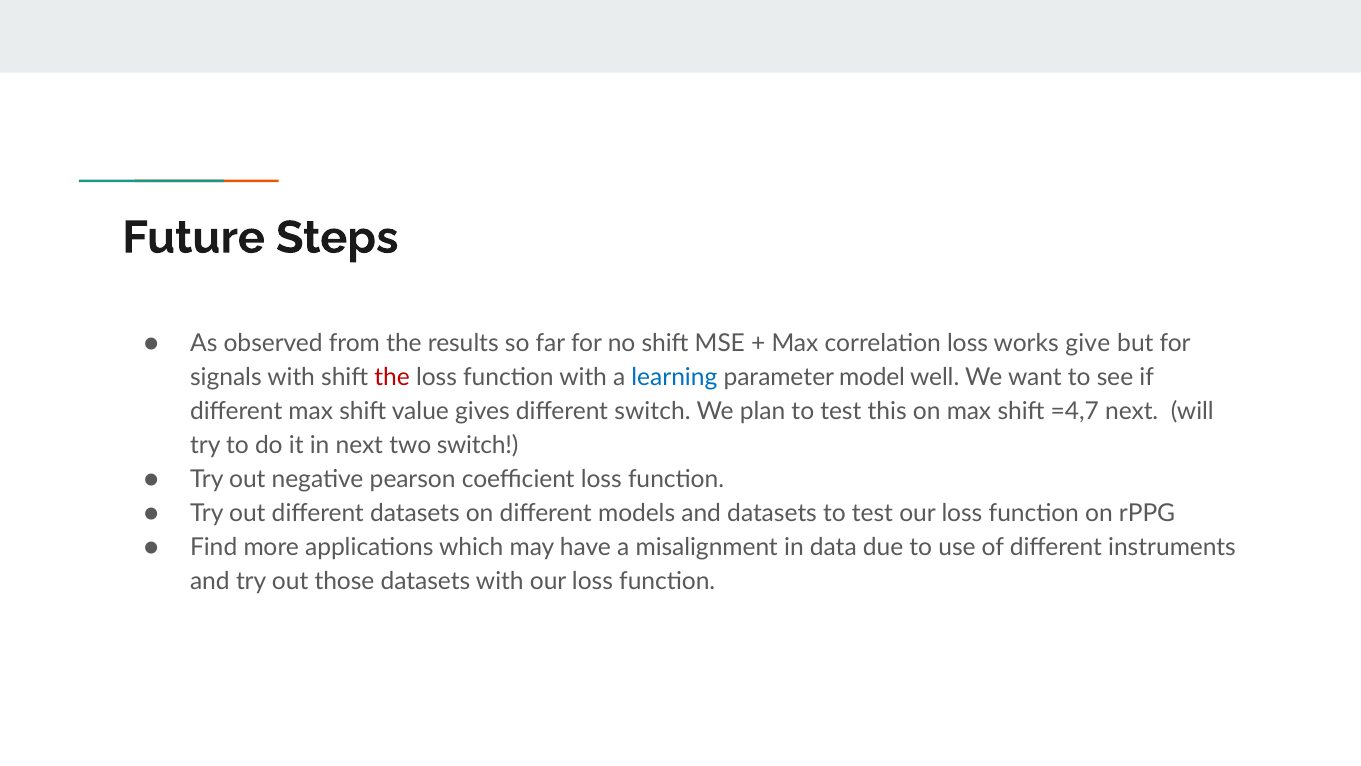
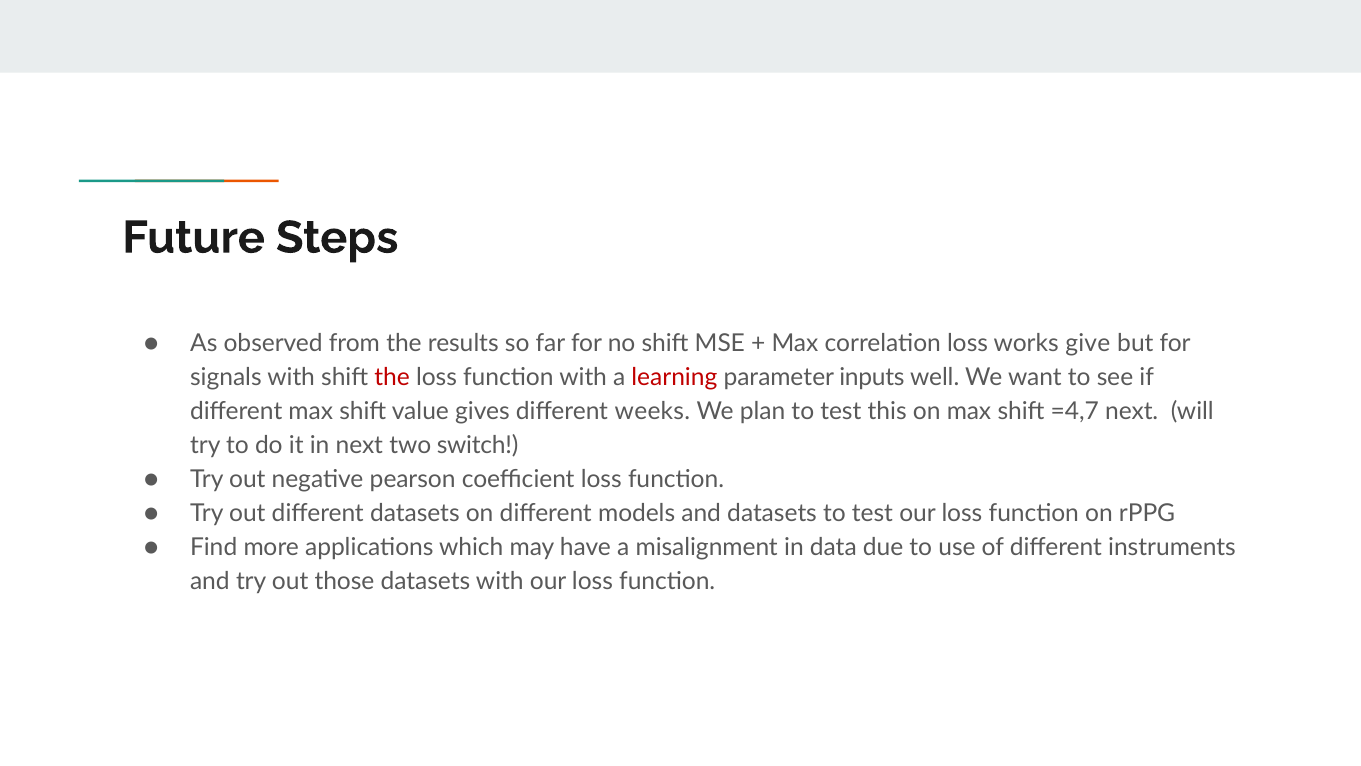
learning colour: blue -> red
model: model -> inputs
different switch: switch -> weeks
